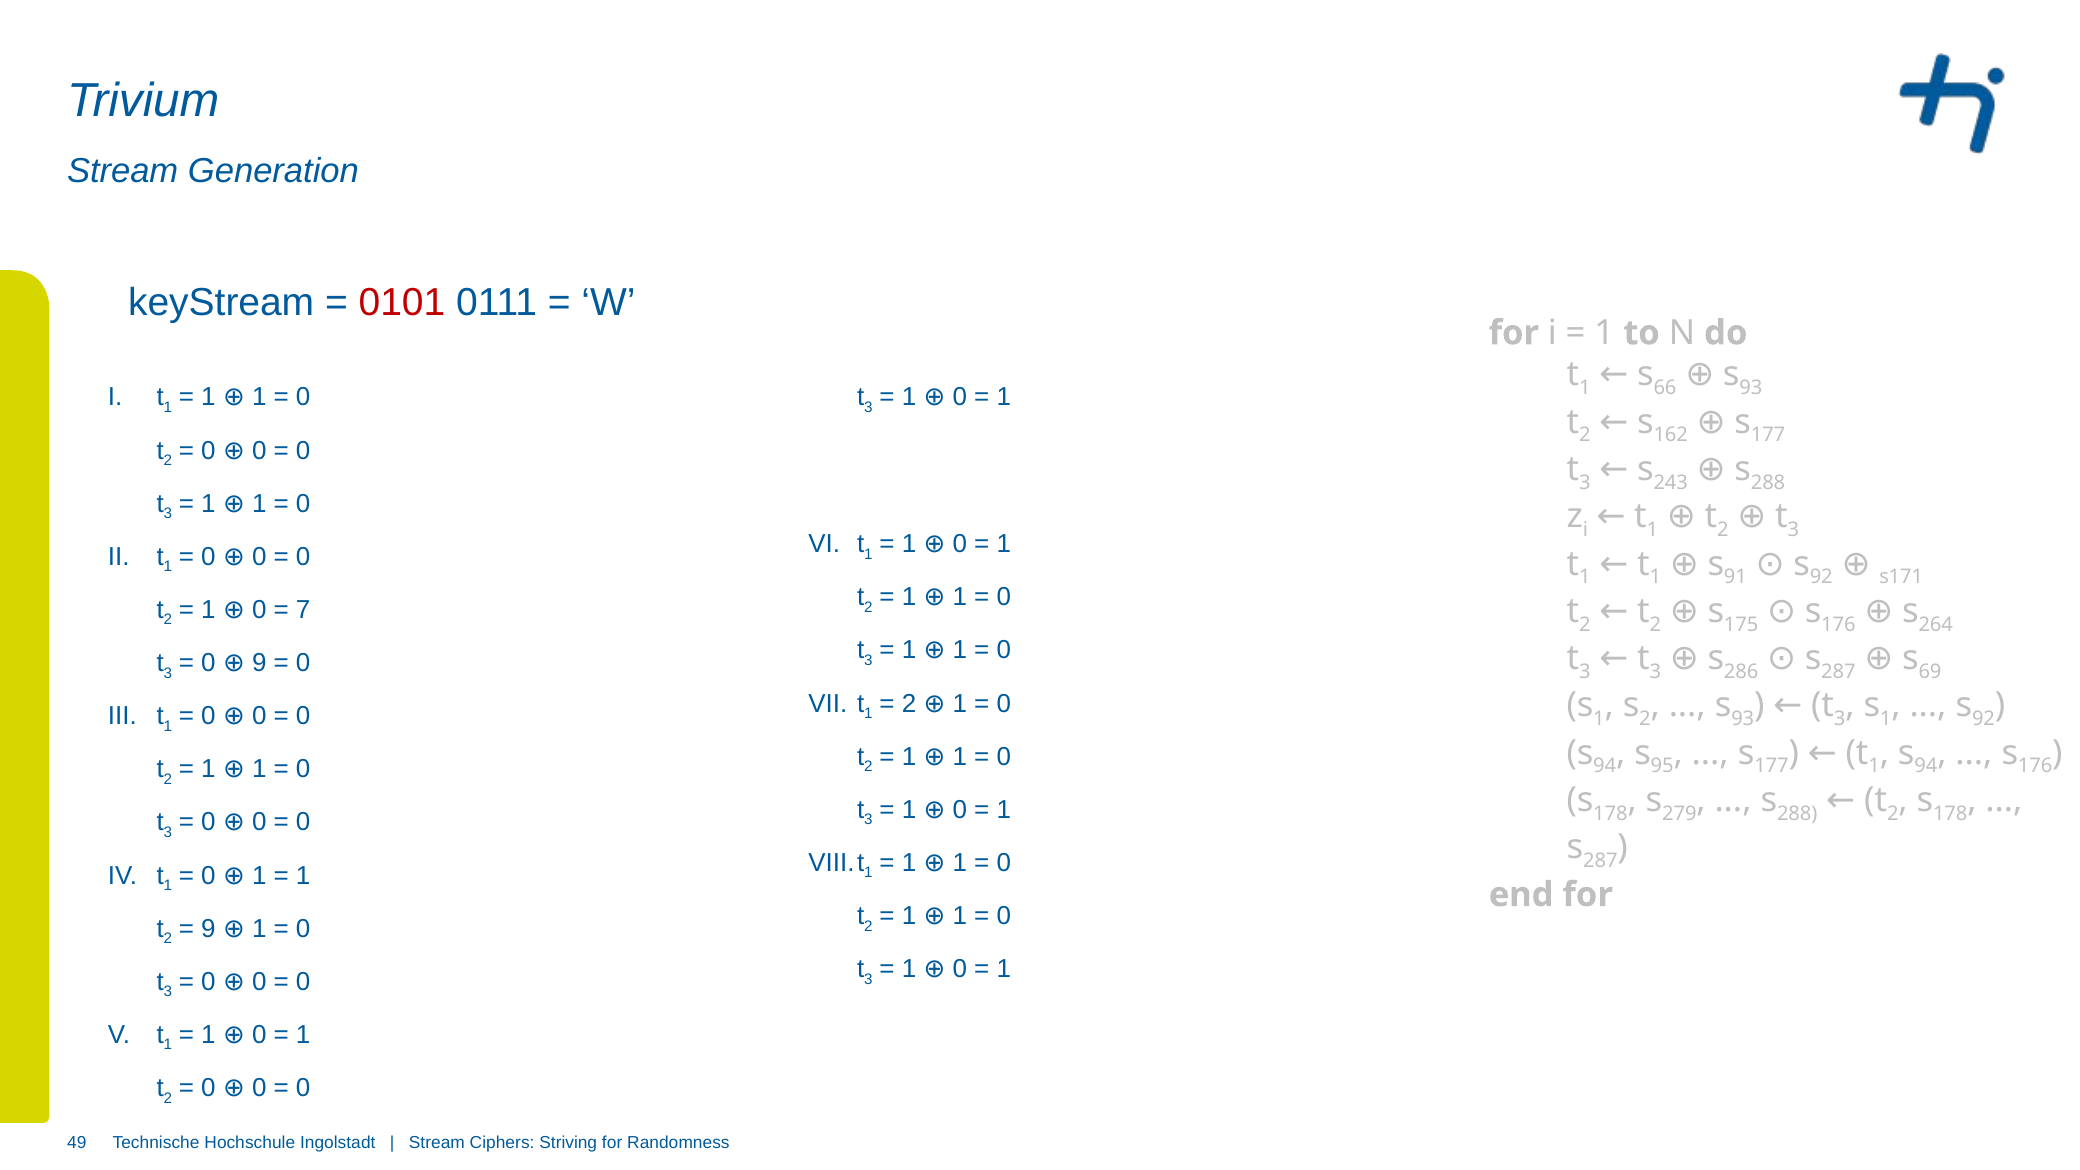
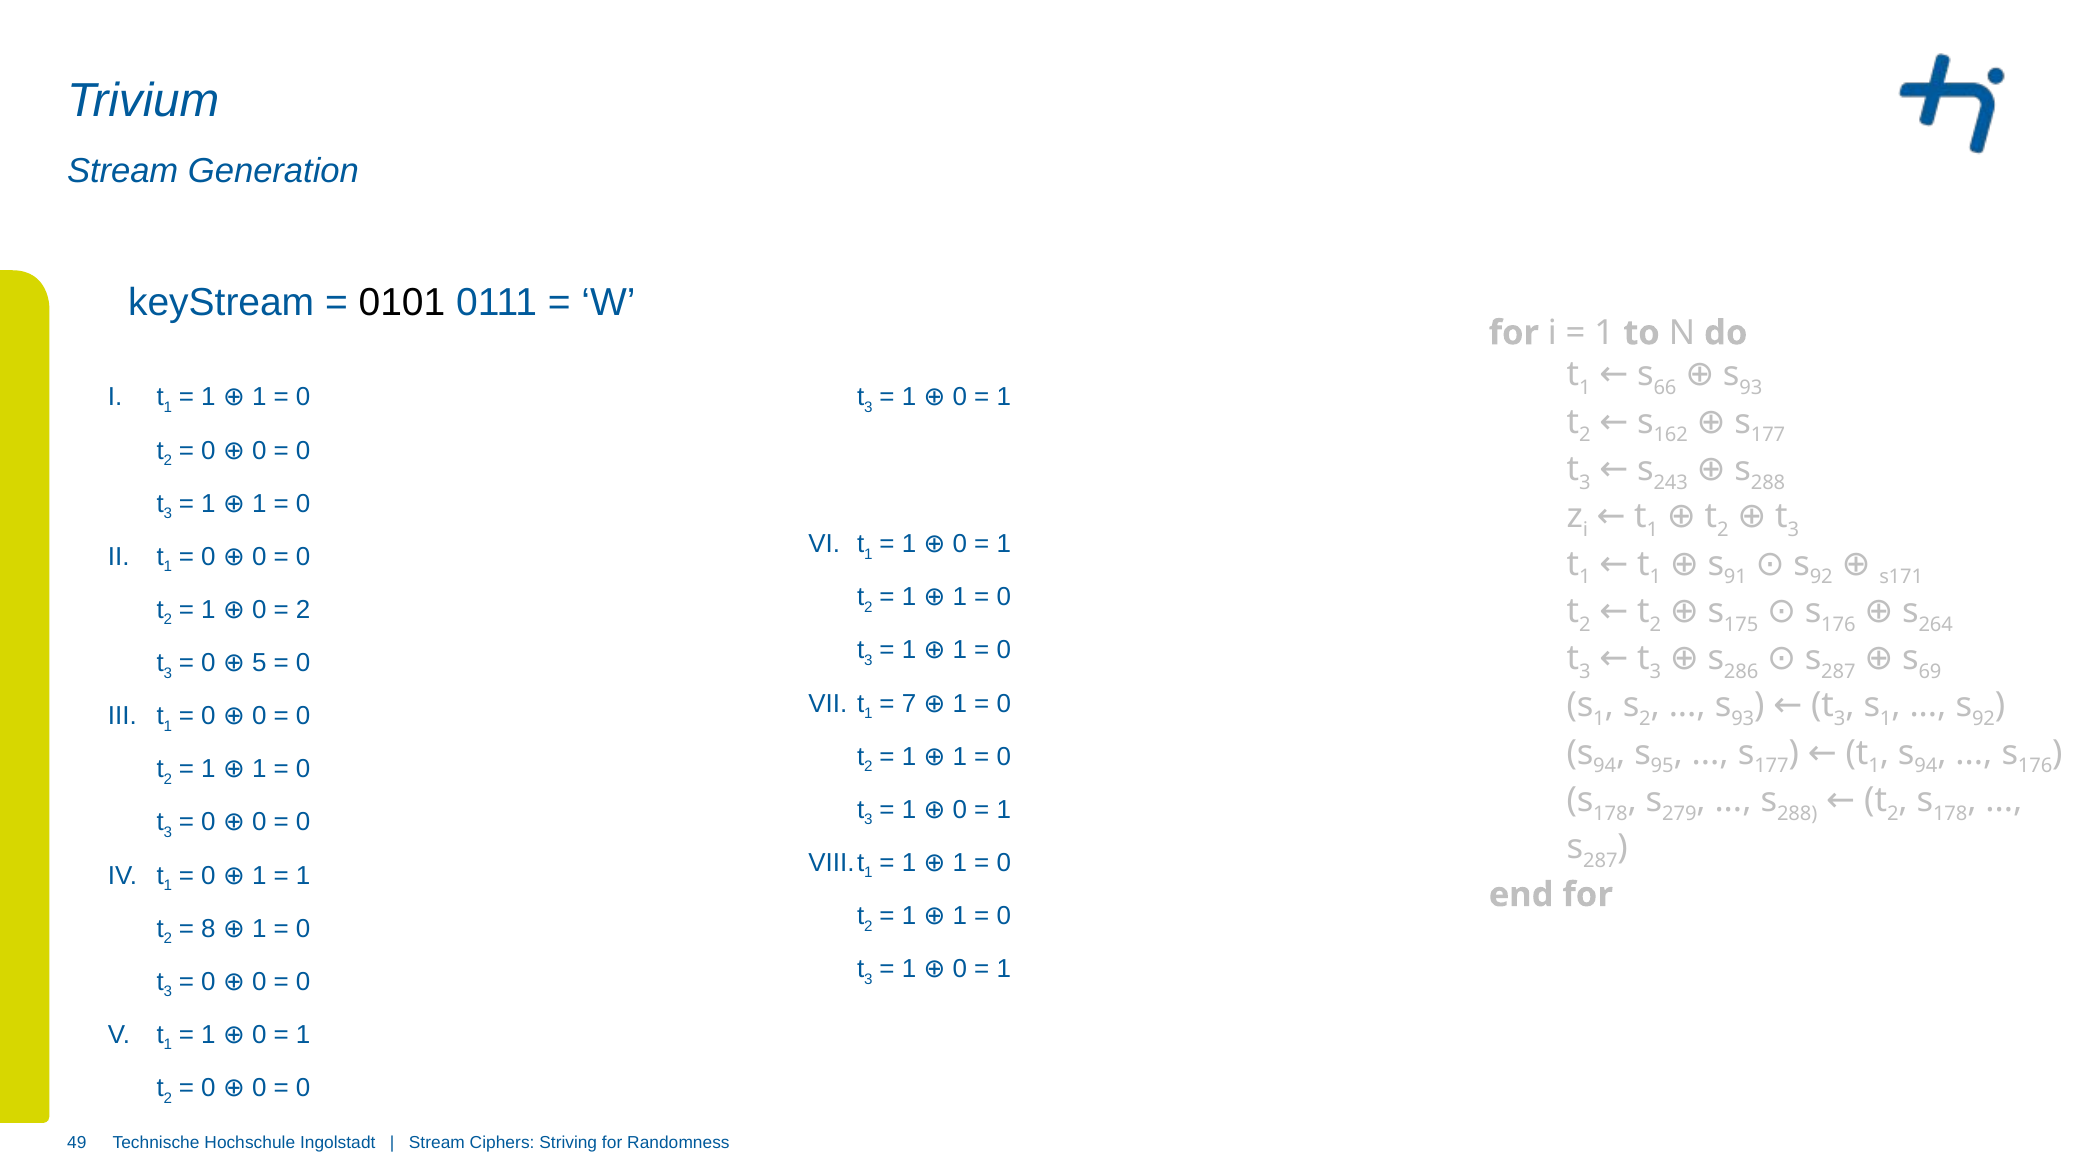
0101 colour: red -> black
7 at (303, 610): 7 -> 2
0 9: 9 -> 5
2 at (909, 703): 2 -> 7
9 at (208, 929): 9 -> 8
